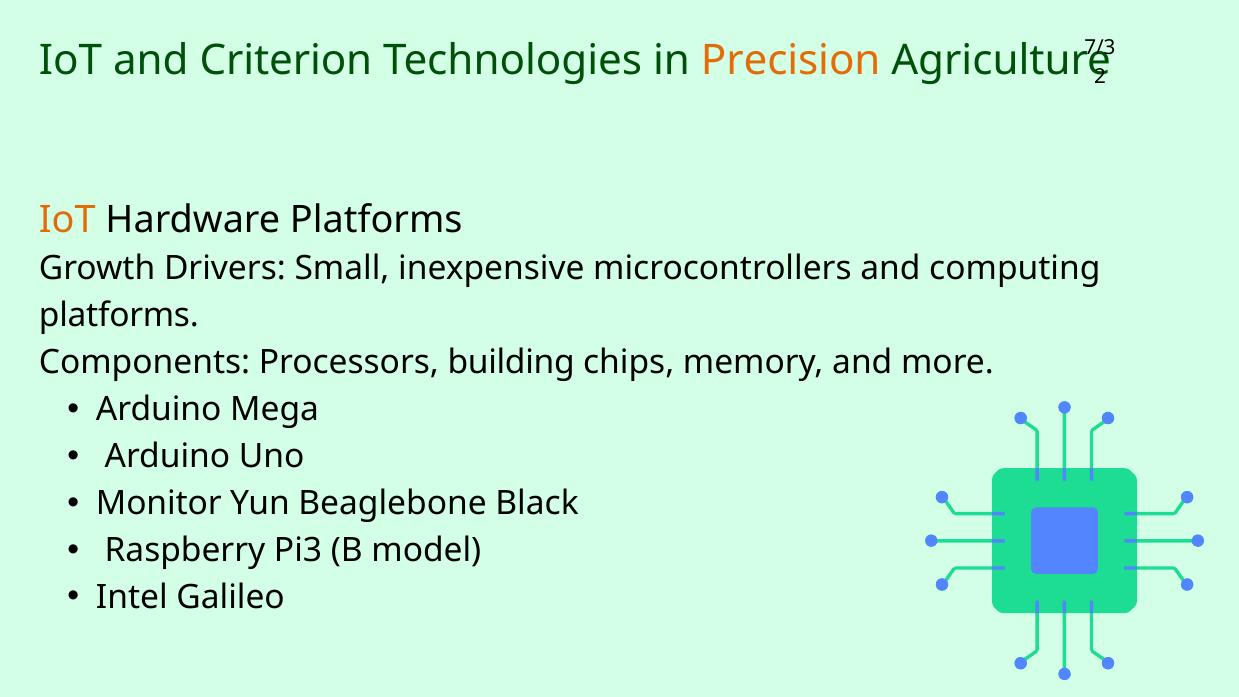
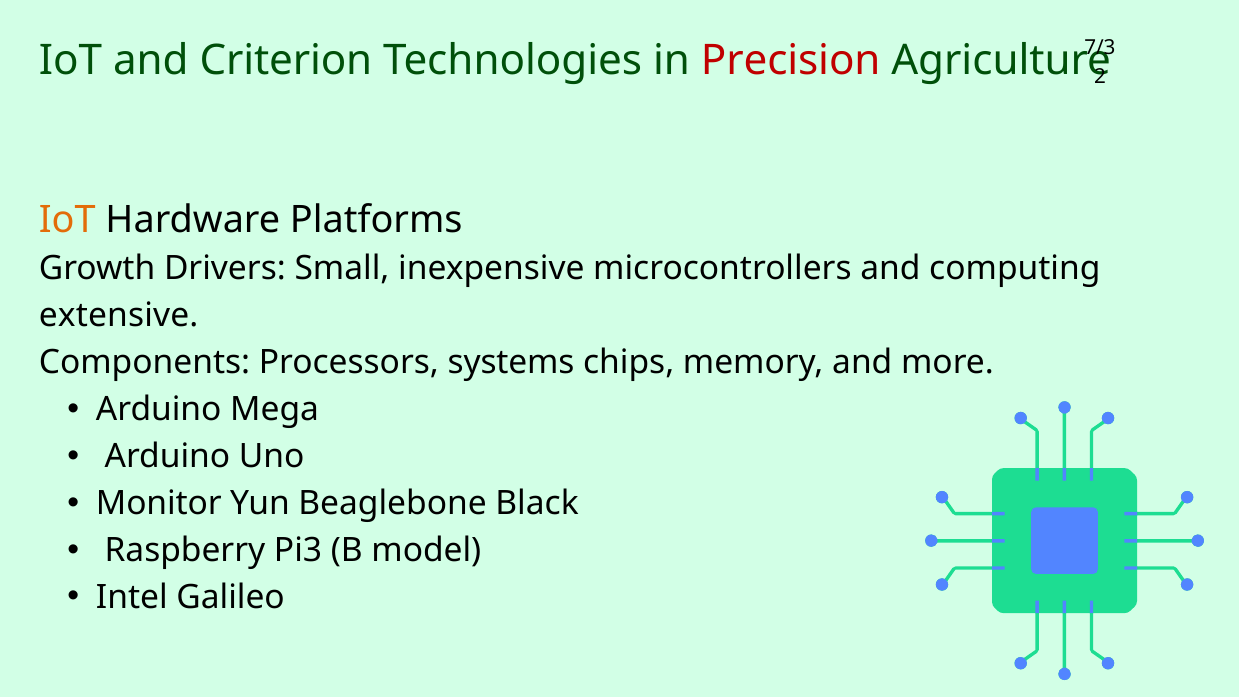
Precision colour: orange -> red
platforms at (119, 316): platforms -> extensive
building: building -> systems
